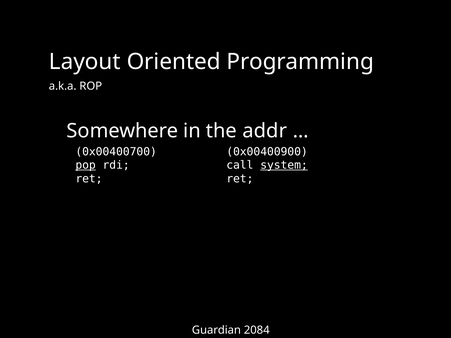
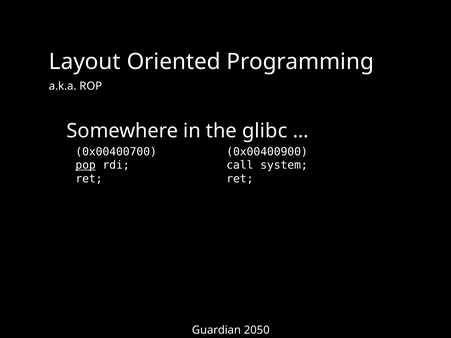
addr: addr -> glibc
system underline: present -> none
2084: 2084 -> 2050
